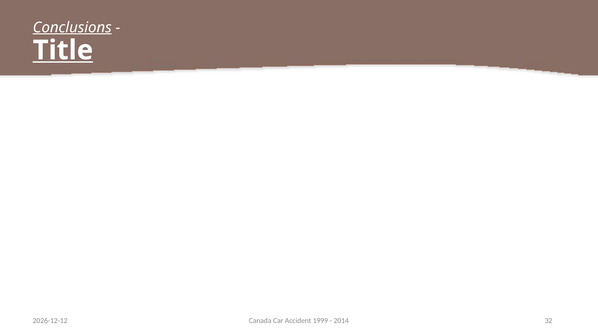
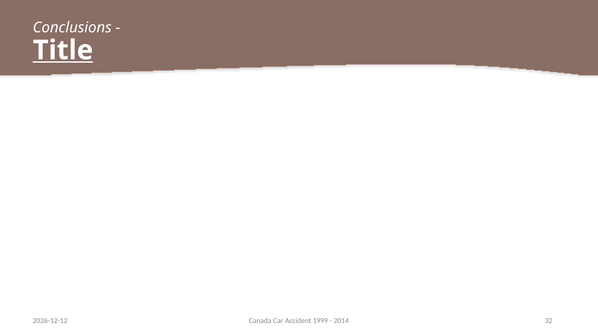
Conclusions underline: present -> none
